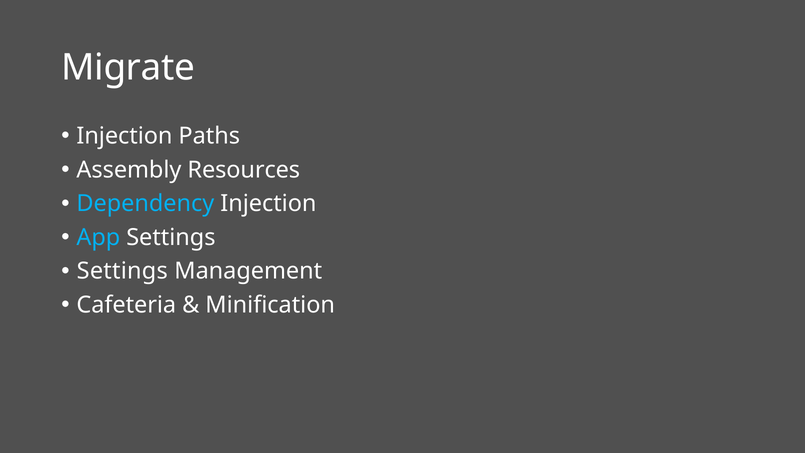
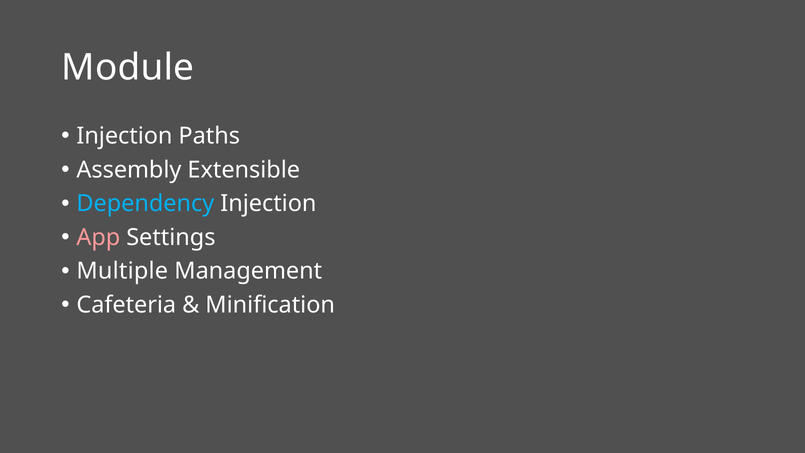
Migrate: Migrate -> Module
Resources: Resources -> Extensible
App colour: light blue -> pink
Settings at (122, 271): Settings -> Multiple
